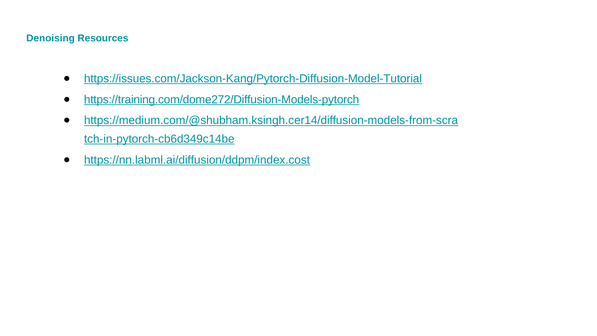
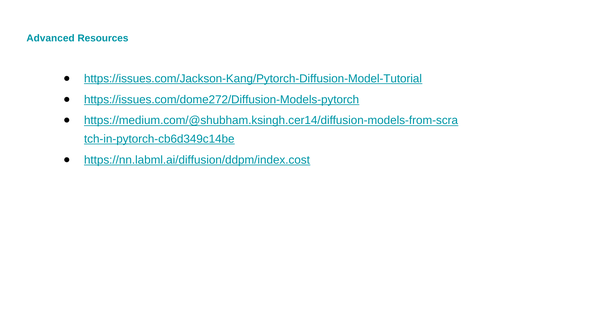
Denoising: Denoising -> Advanced
https://training.com/dome272/Diffusion-Models-pytorch: https://training.com/dome272/Diffusion-Models-pytorch -> https://issues.com/dome272/Diffusion-Models-pytorch
